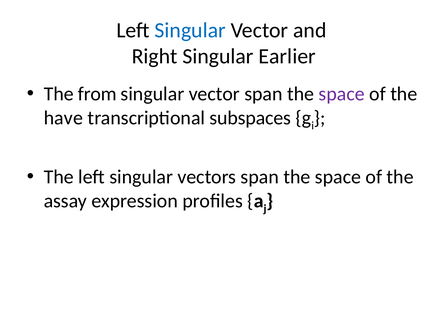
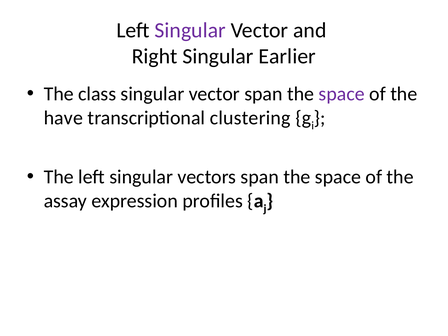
Singular at (190, 30) colour: blue -> purple
from: from -> class
subspaces: subspaces -> clustering
